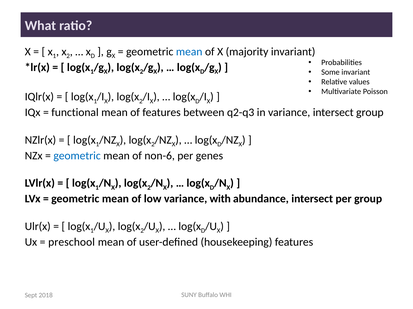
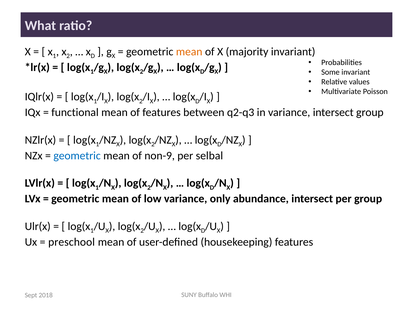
mean at (189, 52) colour: blue -> orange
non-6: non-6 -> non-9
genes: genes -> selbal
with: with -> only
